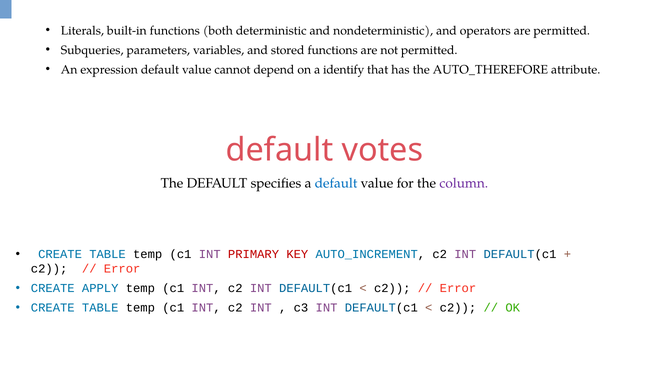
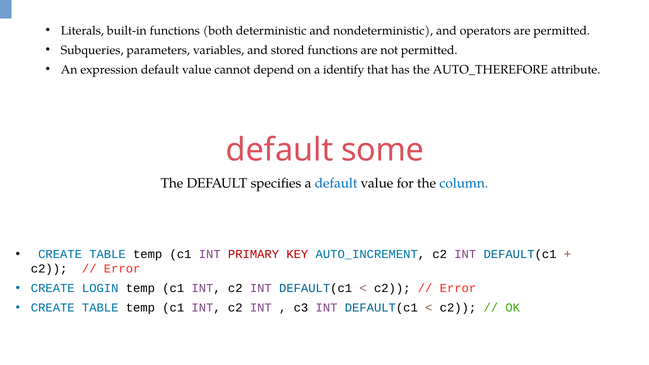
votes: votes -> some
column colour: purple -> blue
APPLY: APPLY -> LOGIN
